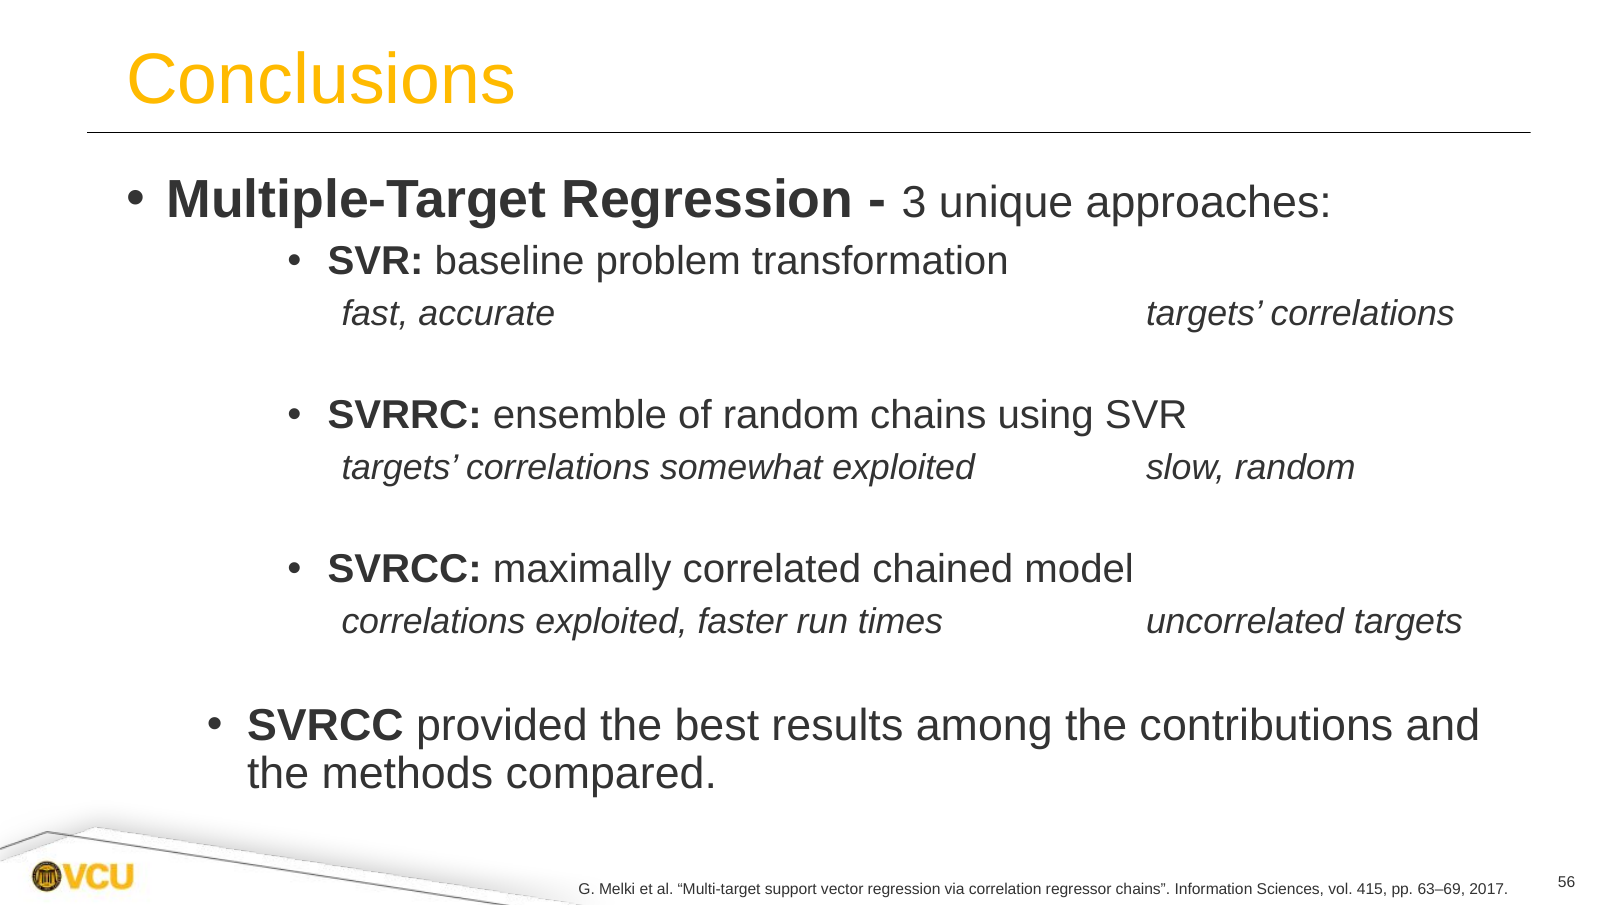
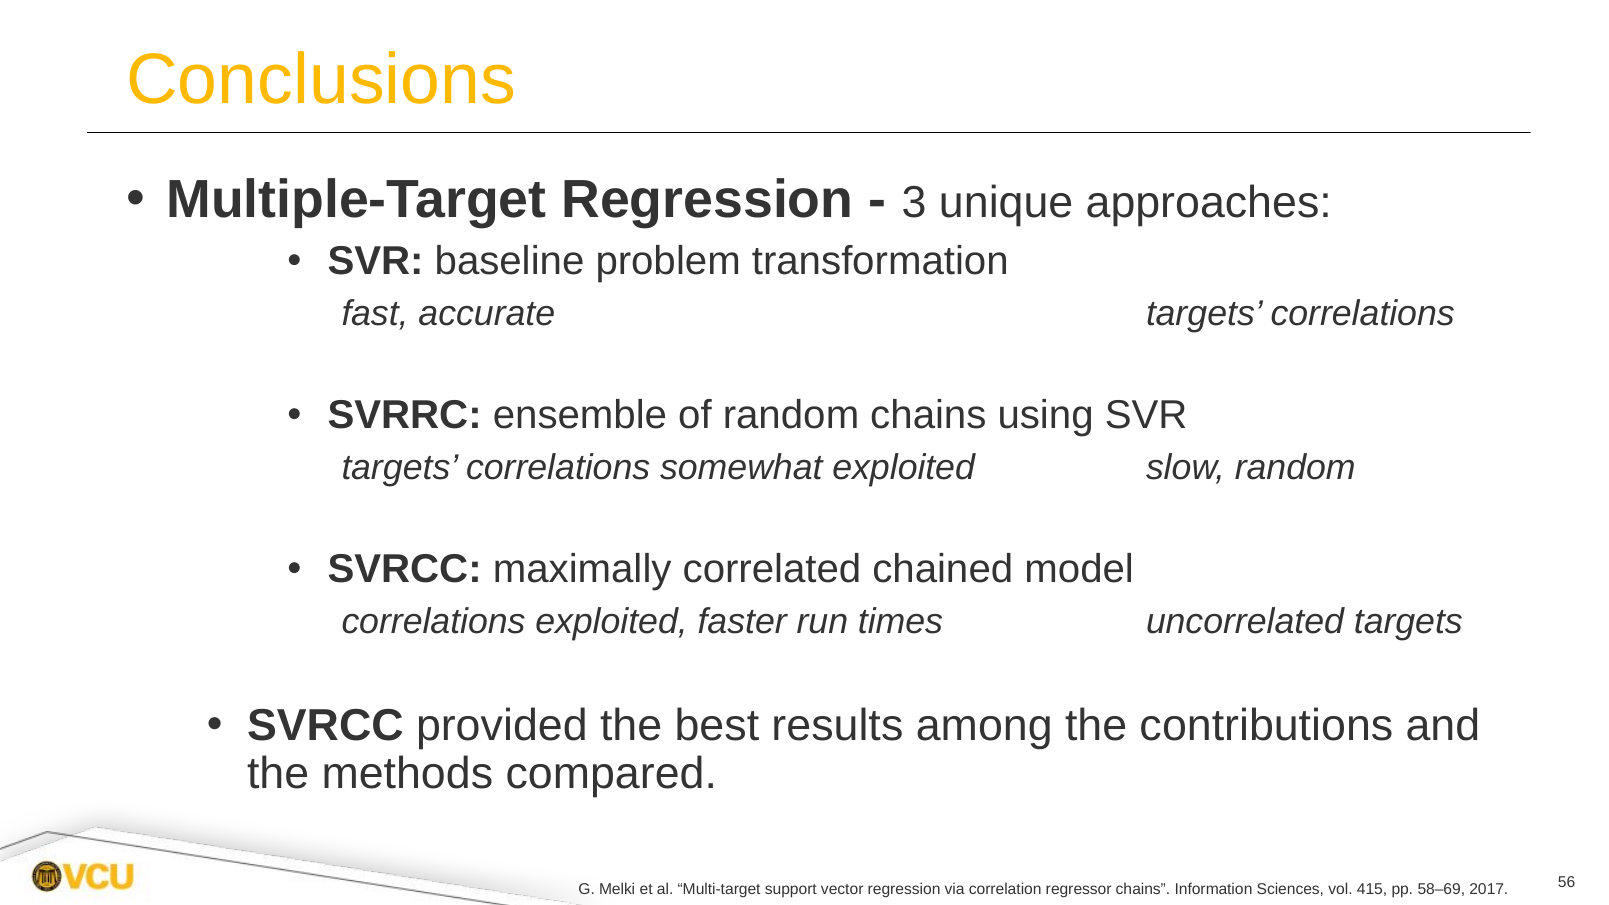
63–69: 63–69 -> 58–69
